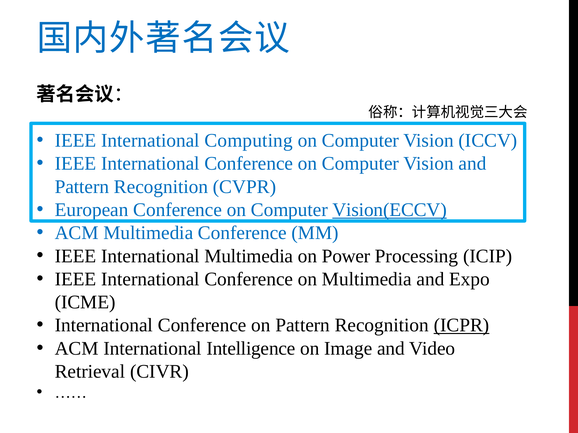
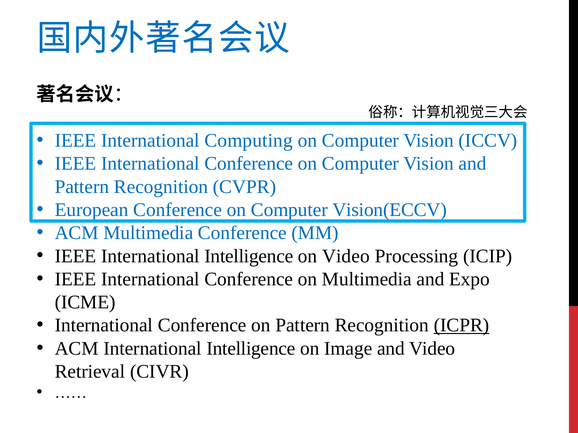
Vision(ECCV underline: present -> none
IEEE International Multimedia: Multimedia -> Intelligence
on Power: Power -> Video
